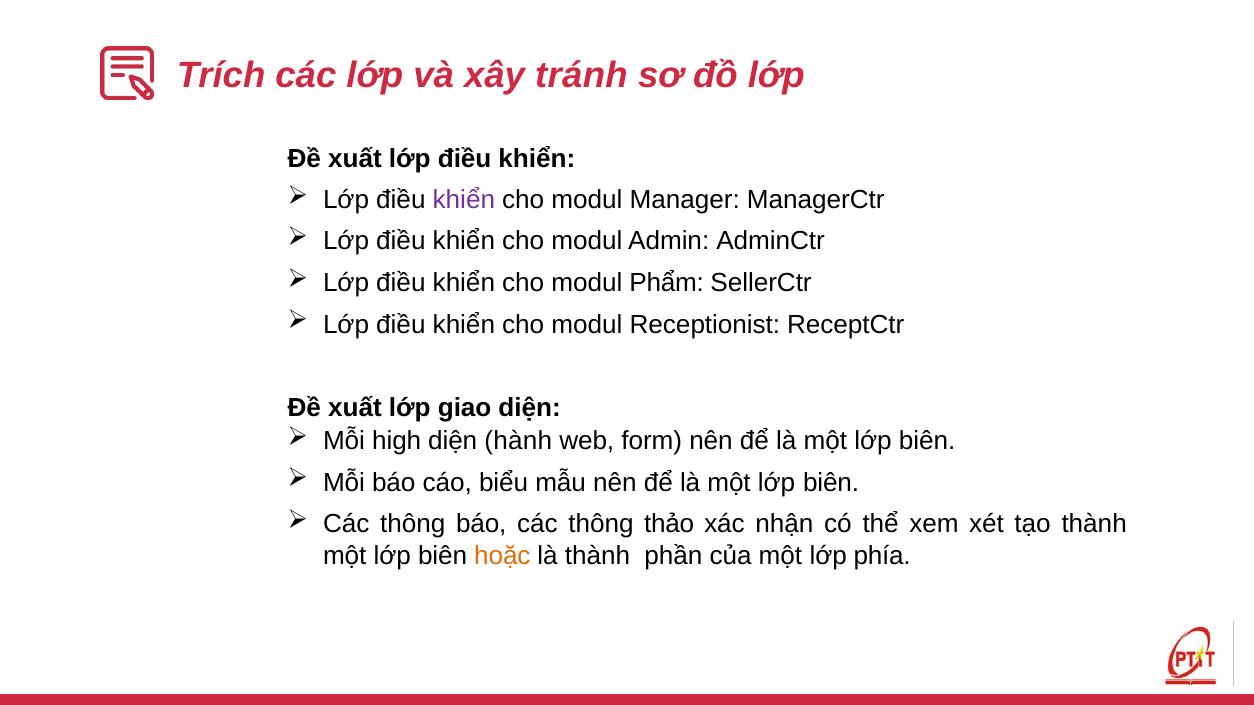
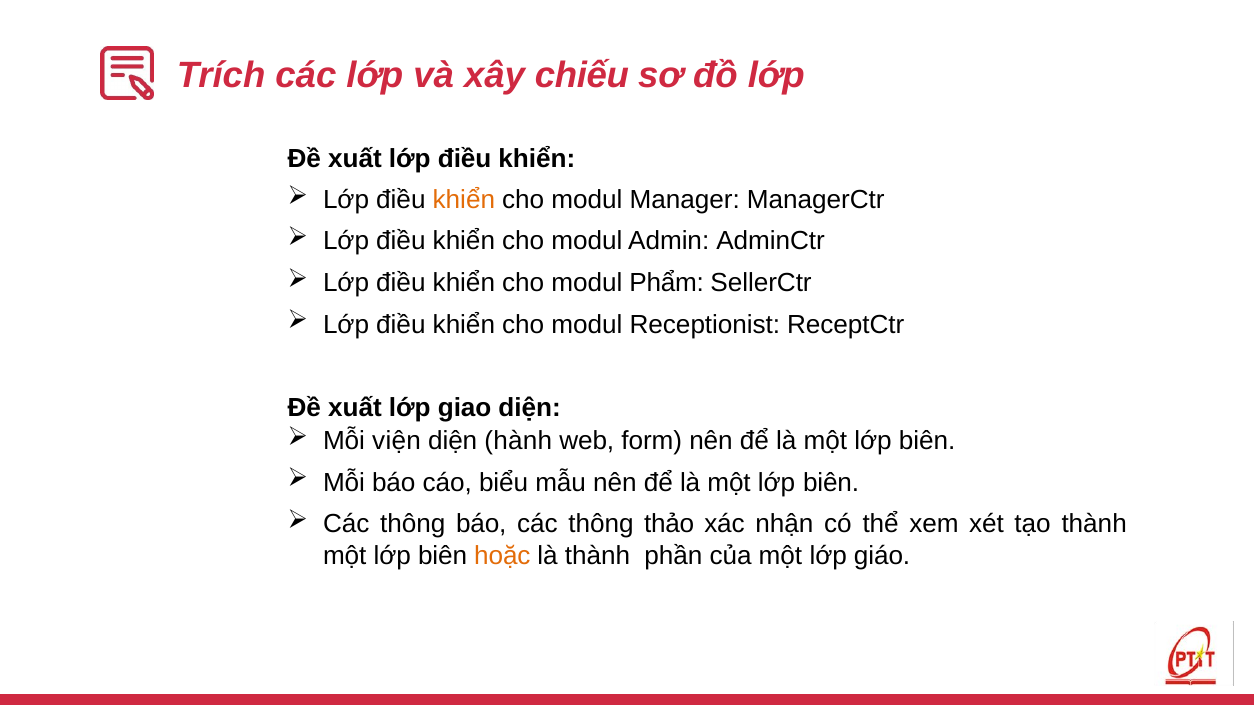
tránh: tránh -> chiếu
khiển at (464, 200) colour: purple -> orange
high: high -> viện
phía: phía -> giáo
